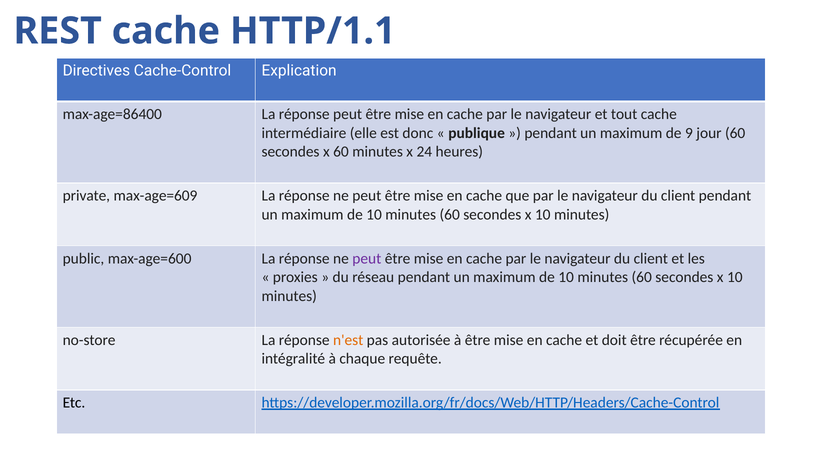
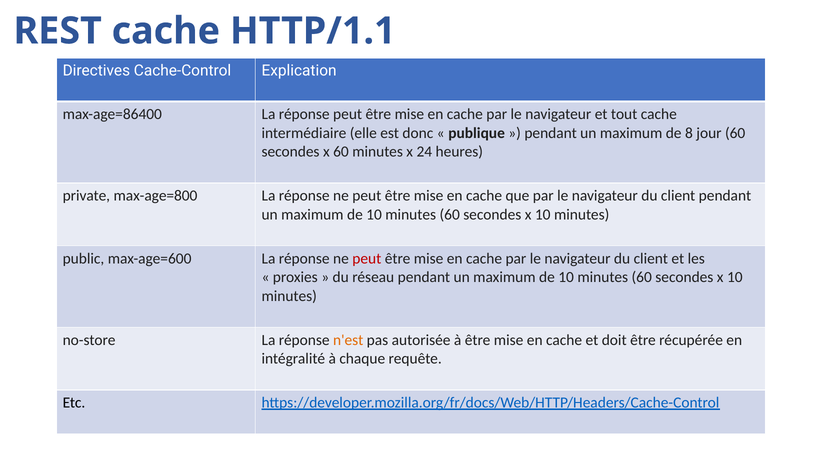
9: 9 -> 8
max-age=609: max-age=609 -> max-age=800
peut at (367, 258) colour: purple -> red
